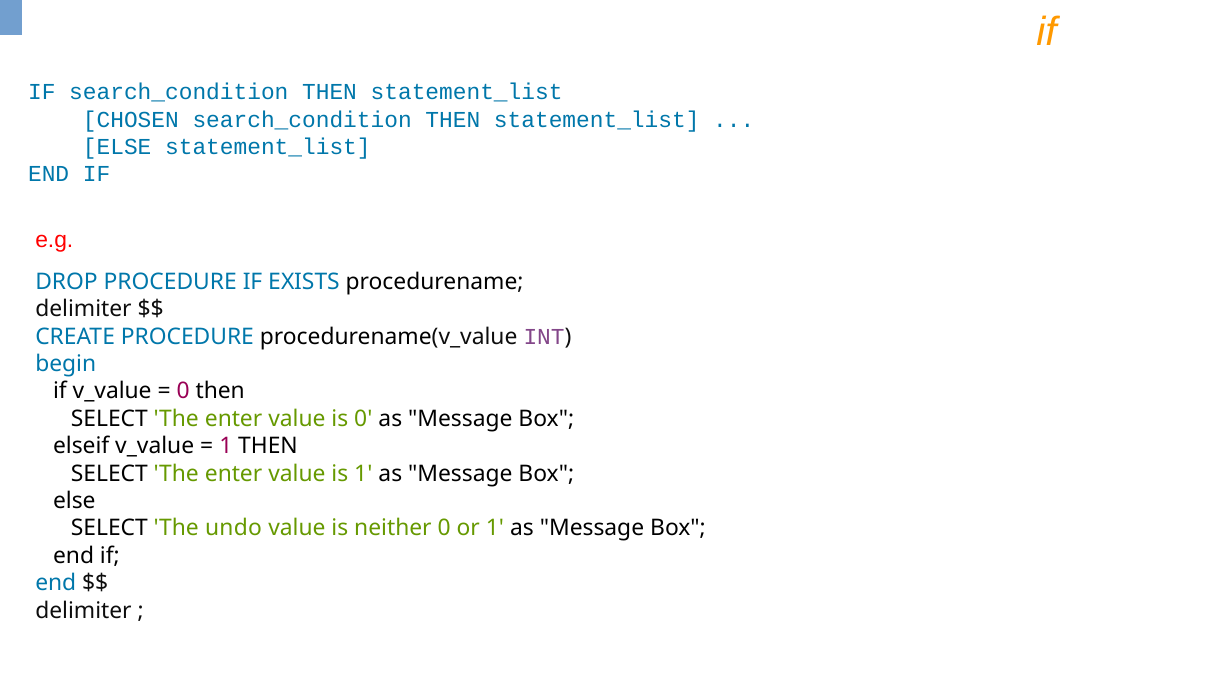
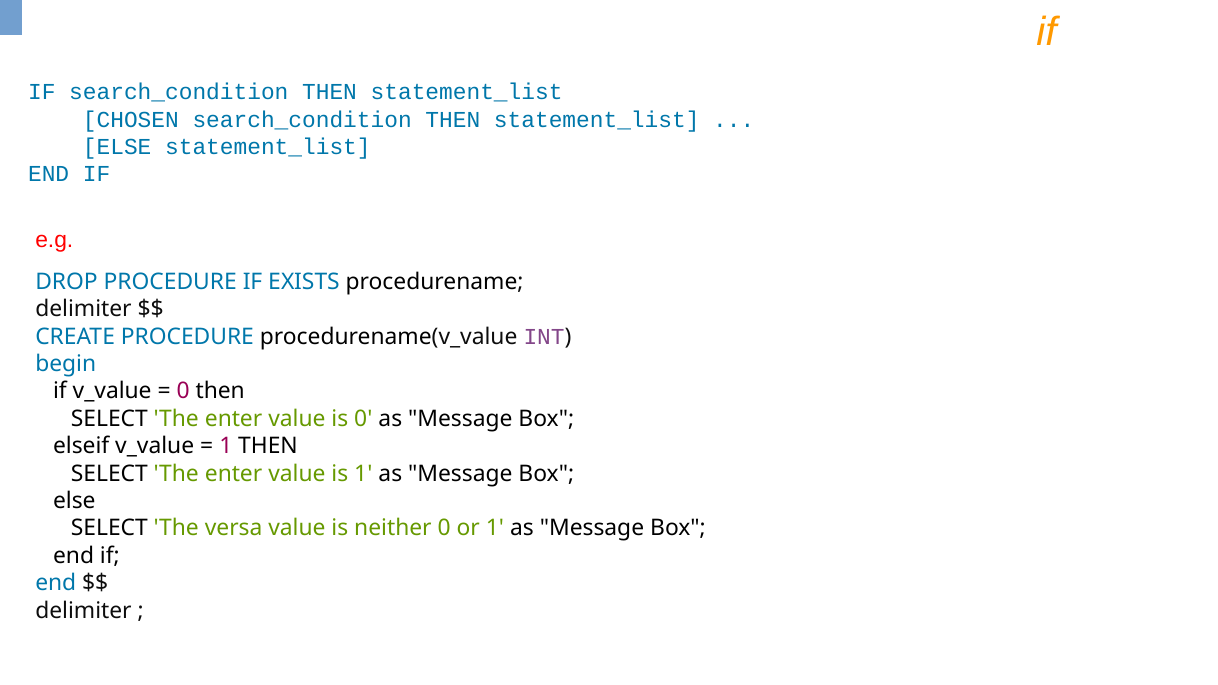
undo: undo -> versa
